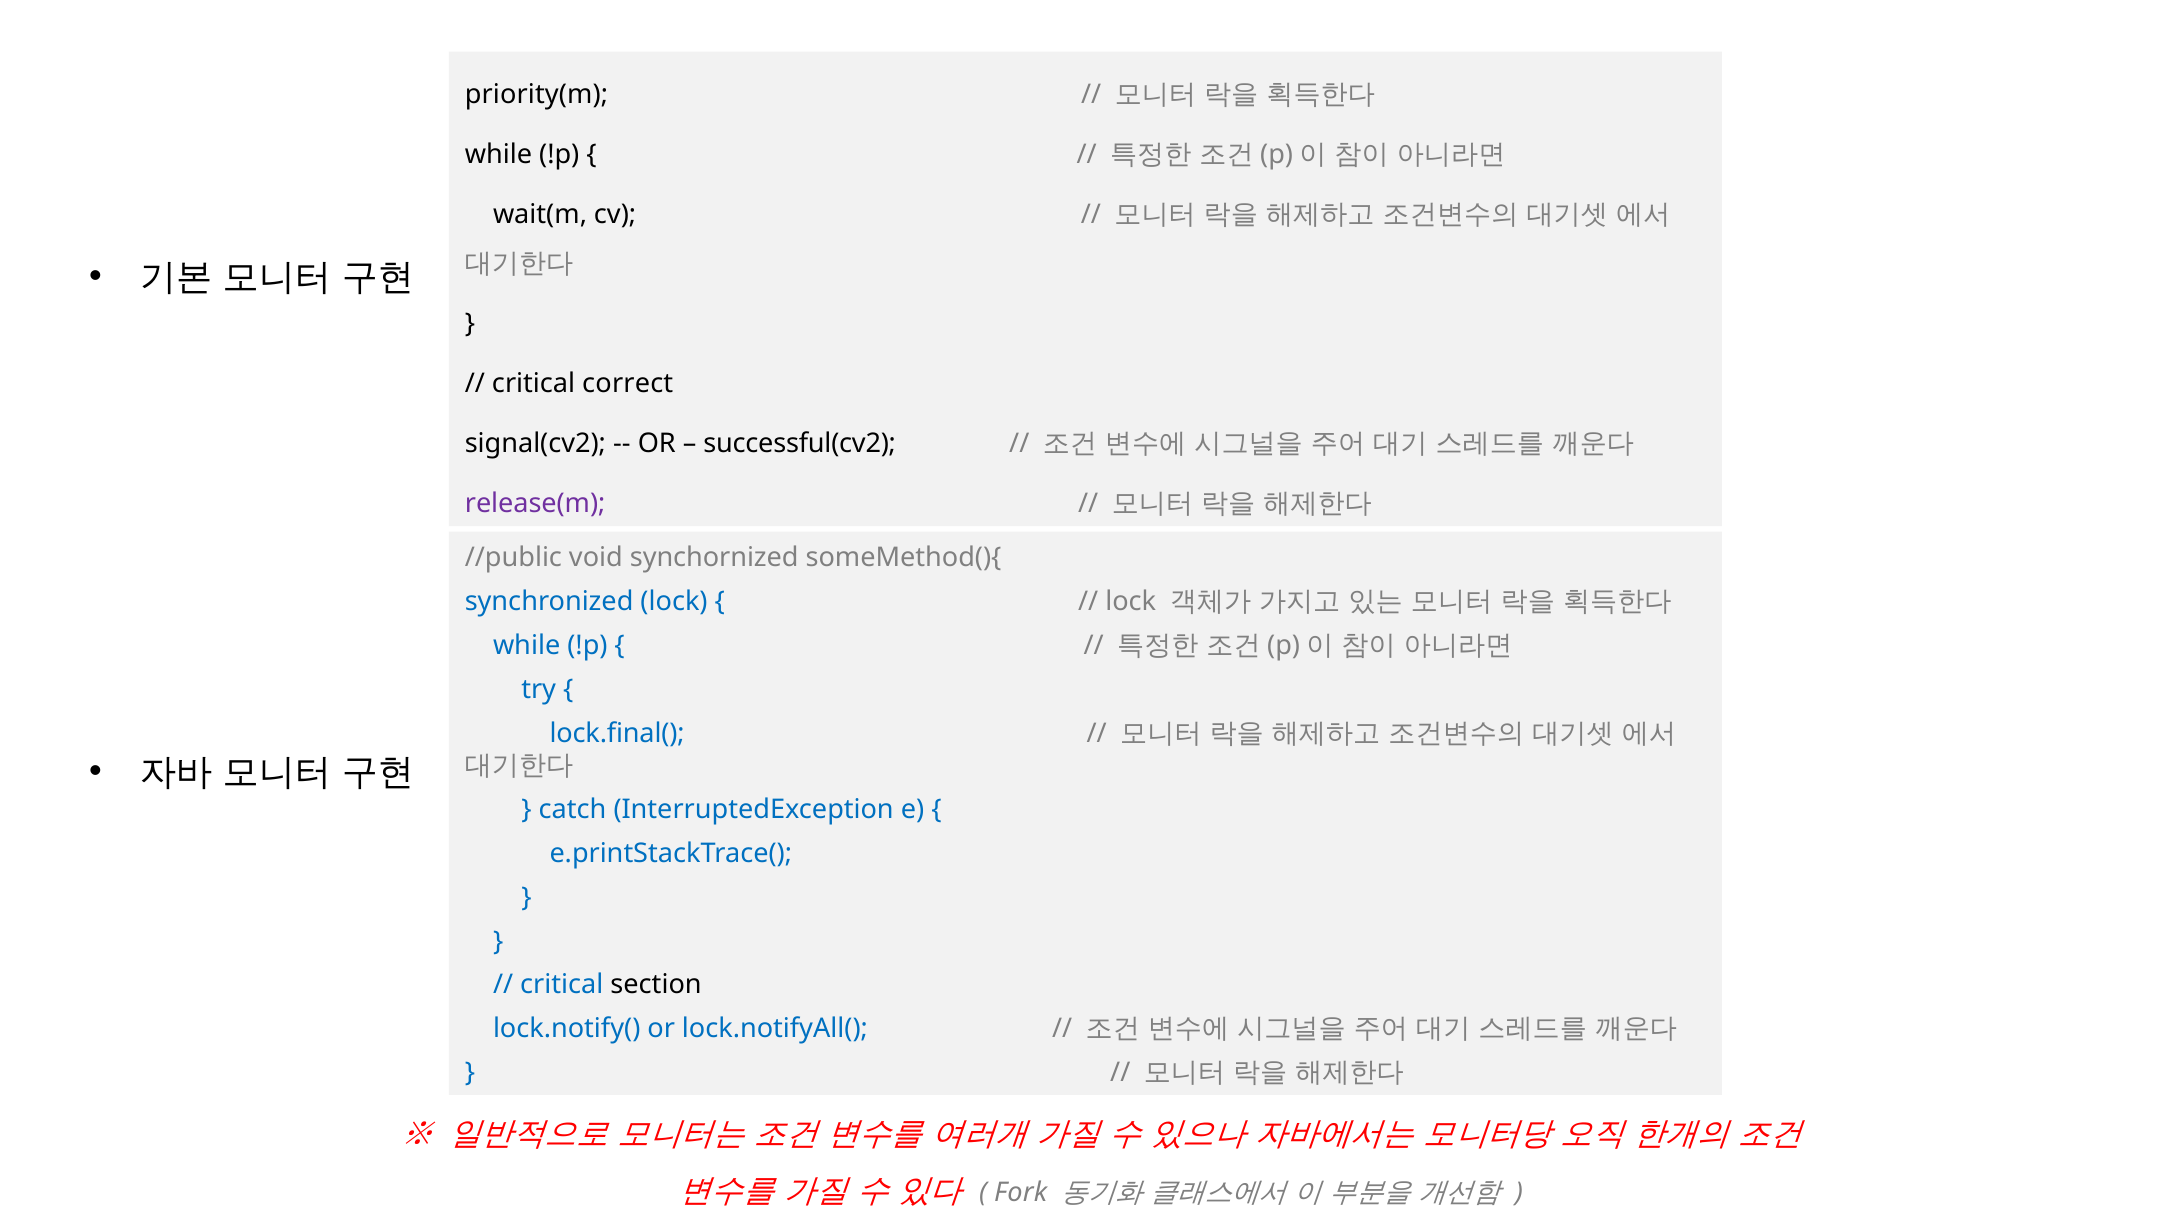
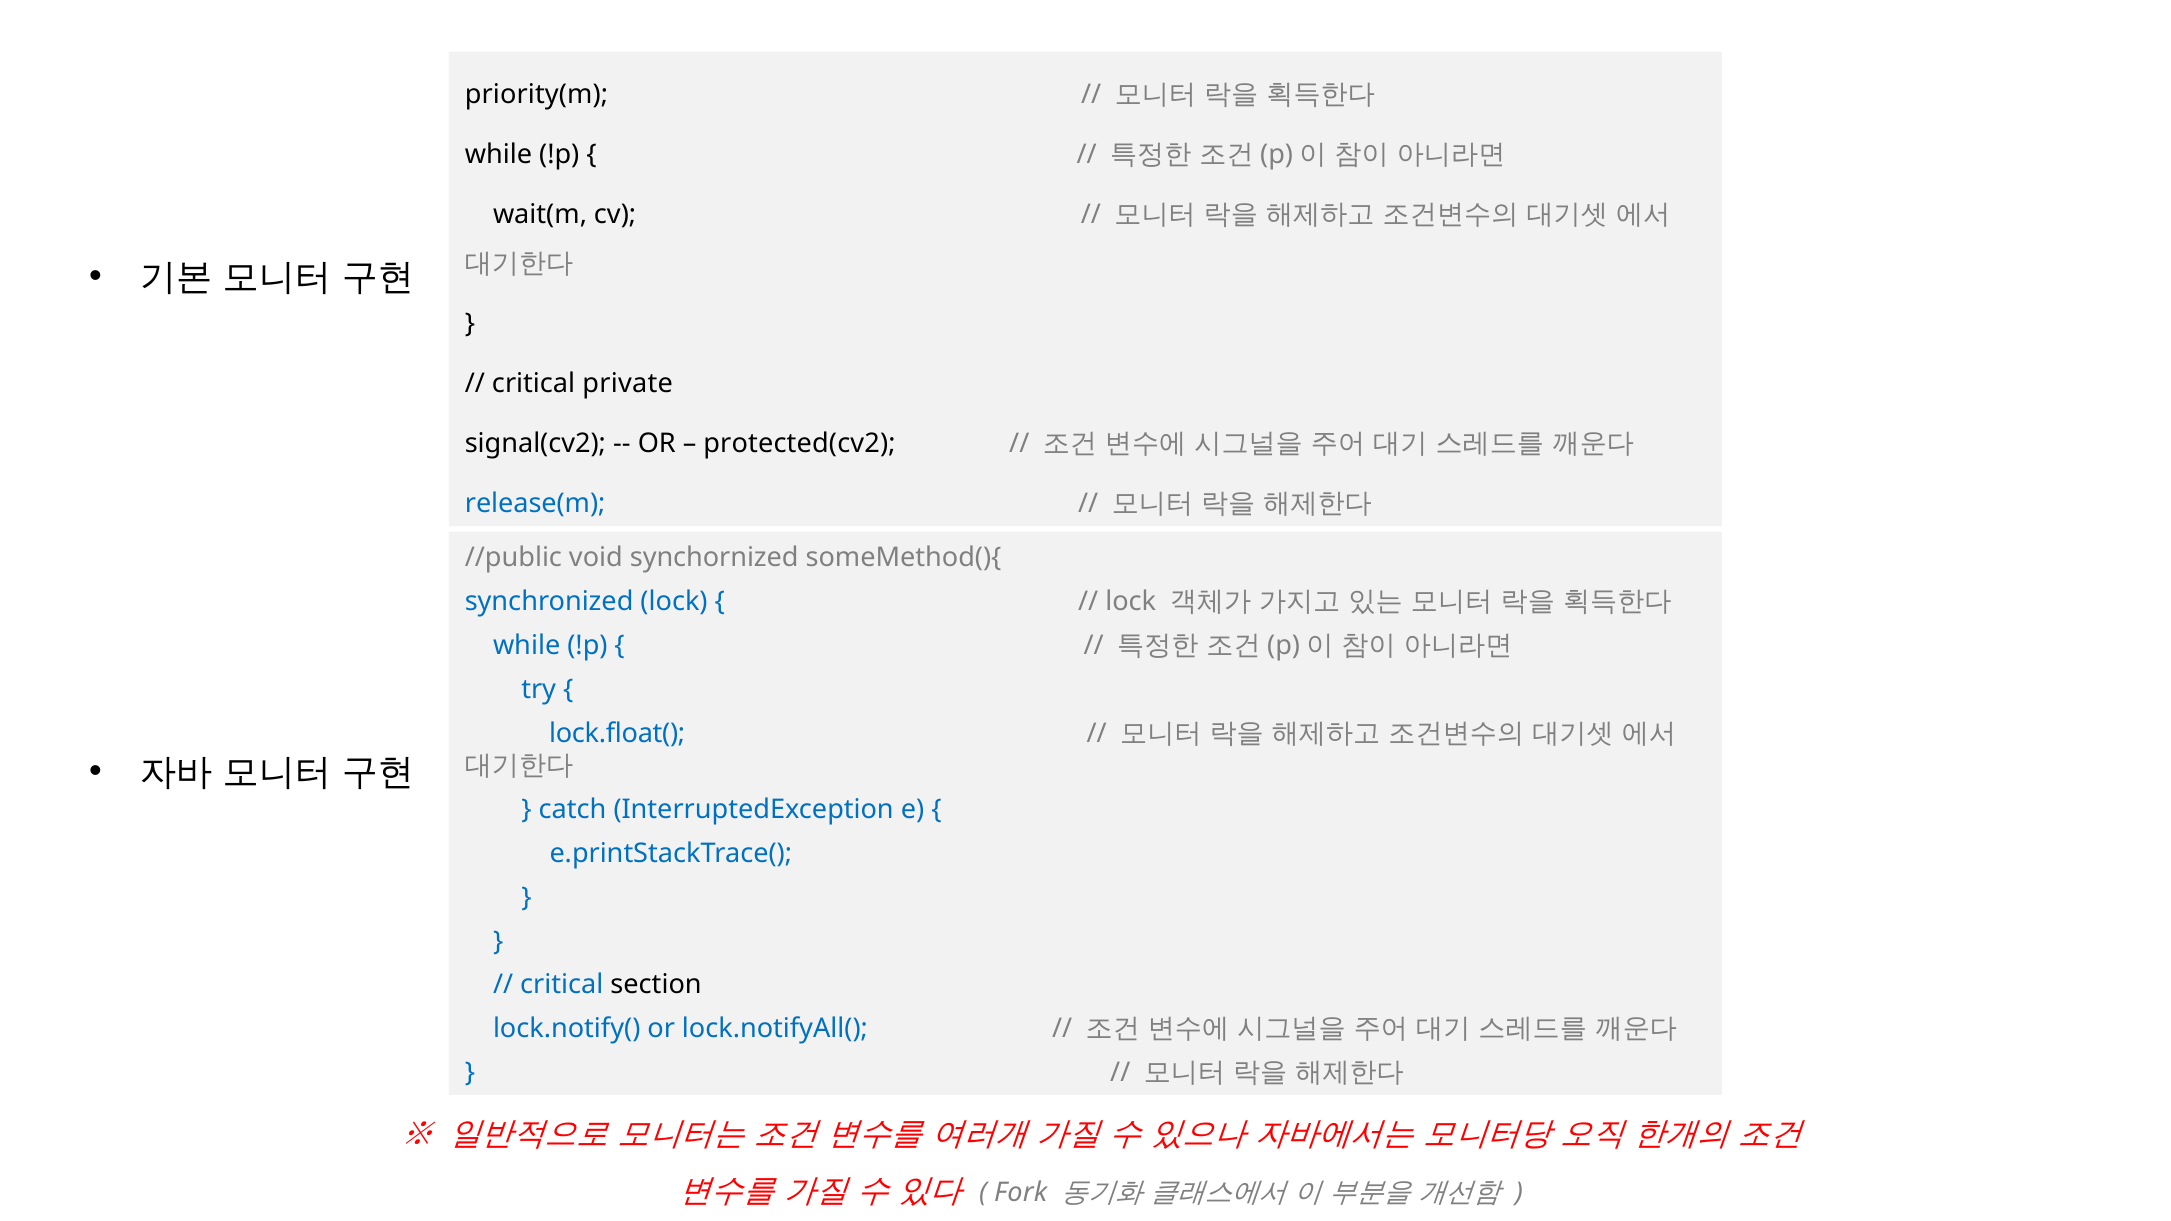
correct: correct -> private
successful(cv2: successful(cv2 -> protected(cv2
release(m colour: purple -> blue
lock.final(: lock.final( -> lock.float(
